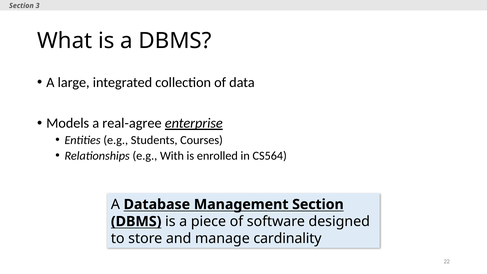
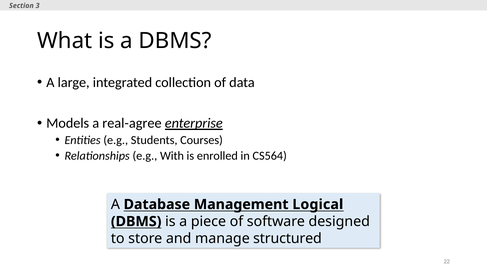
Management Section: Section -> Logical
cardinality: cardinality -> structured
